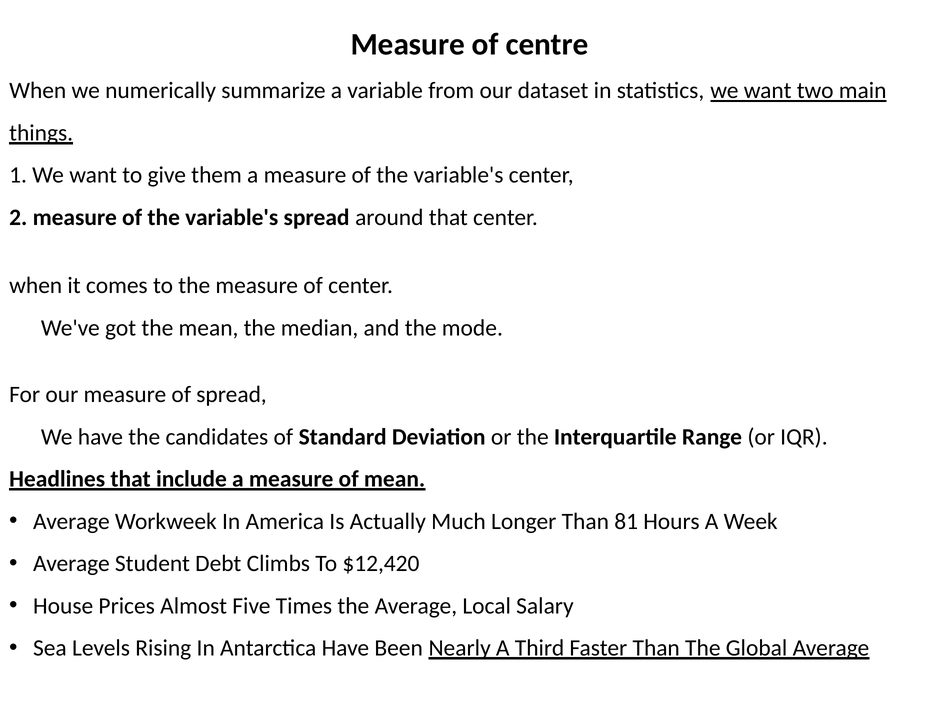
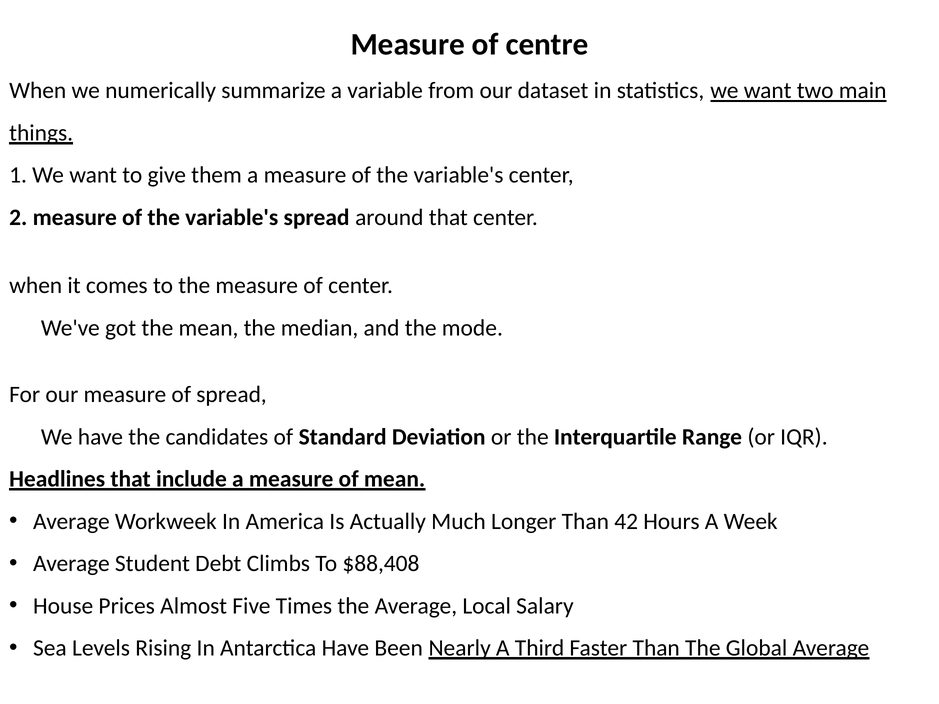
81: 81 -> 42
$12,420: $12,420 -> $88,408
